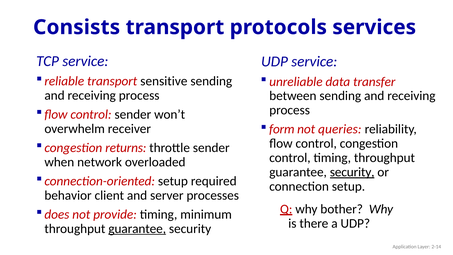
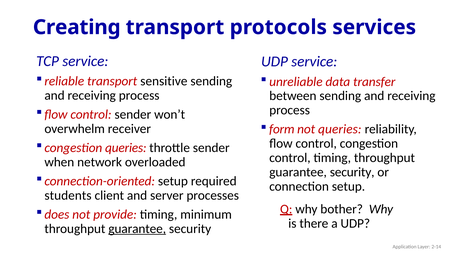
Consists: Consists -> Creating
congestion returns: returns -> queries
security at (352, 172) underline: present -> none
behavior: behavior -> students
